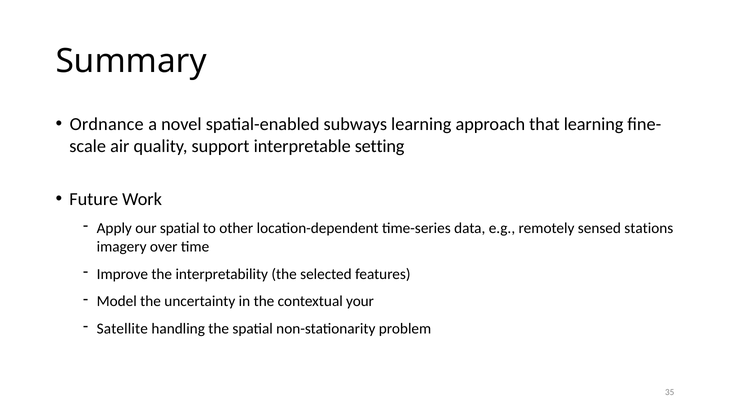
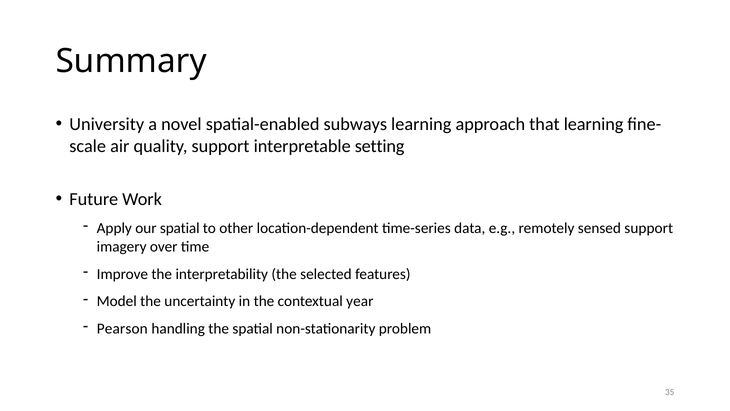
Ordnance: Ordnance -> University
sensed stations: stations -> support
your: your -> year
Satellite: Satellite -> Pearson
